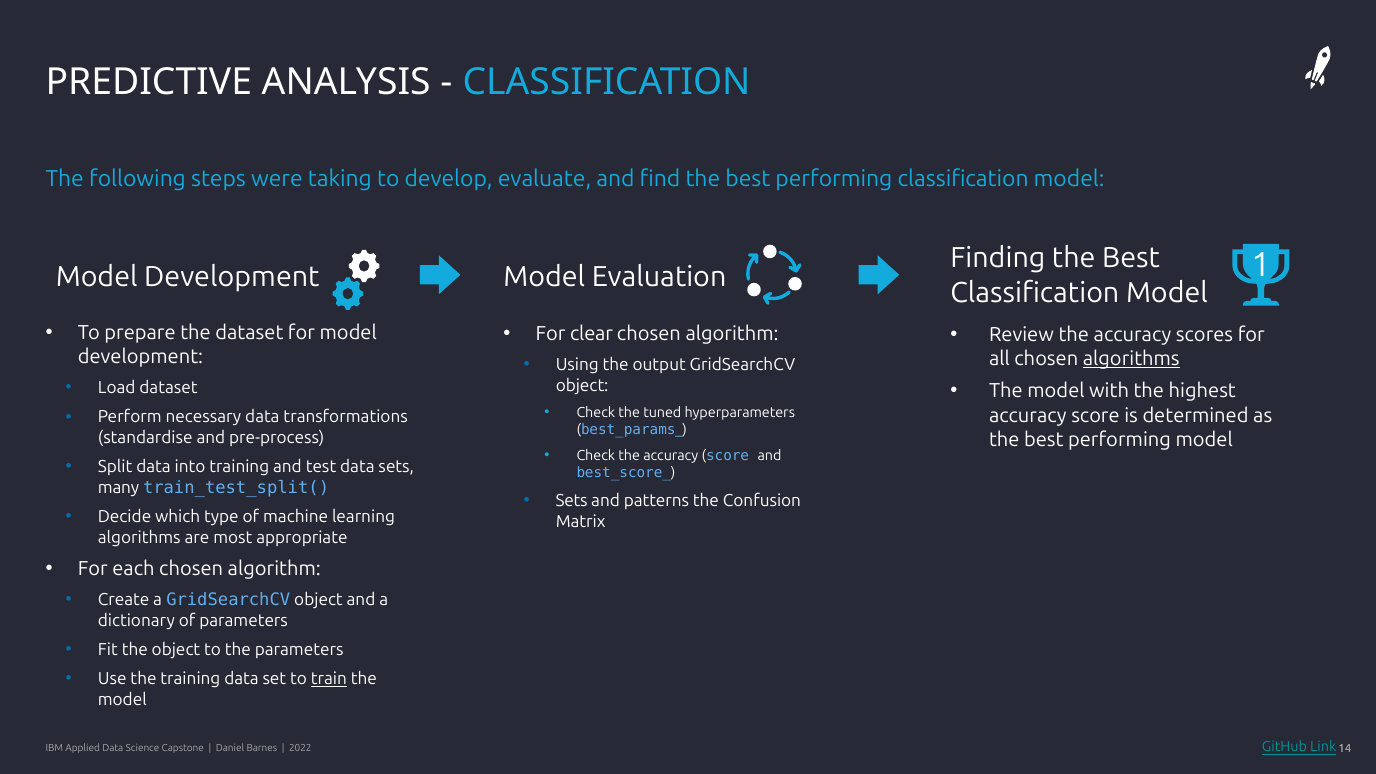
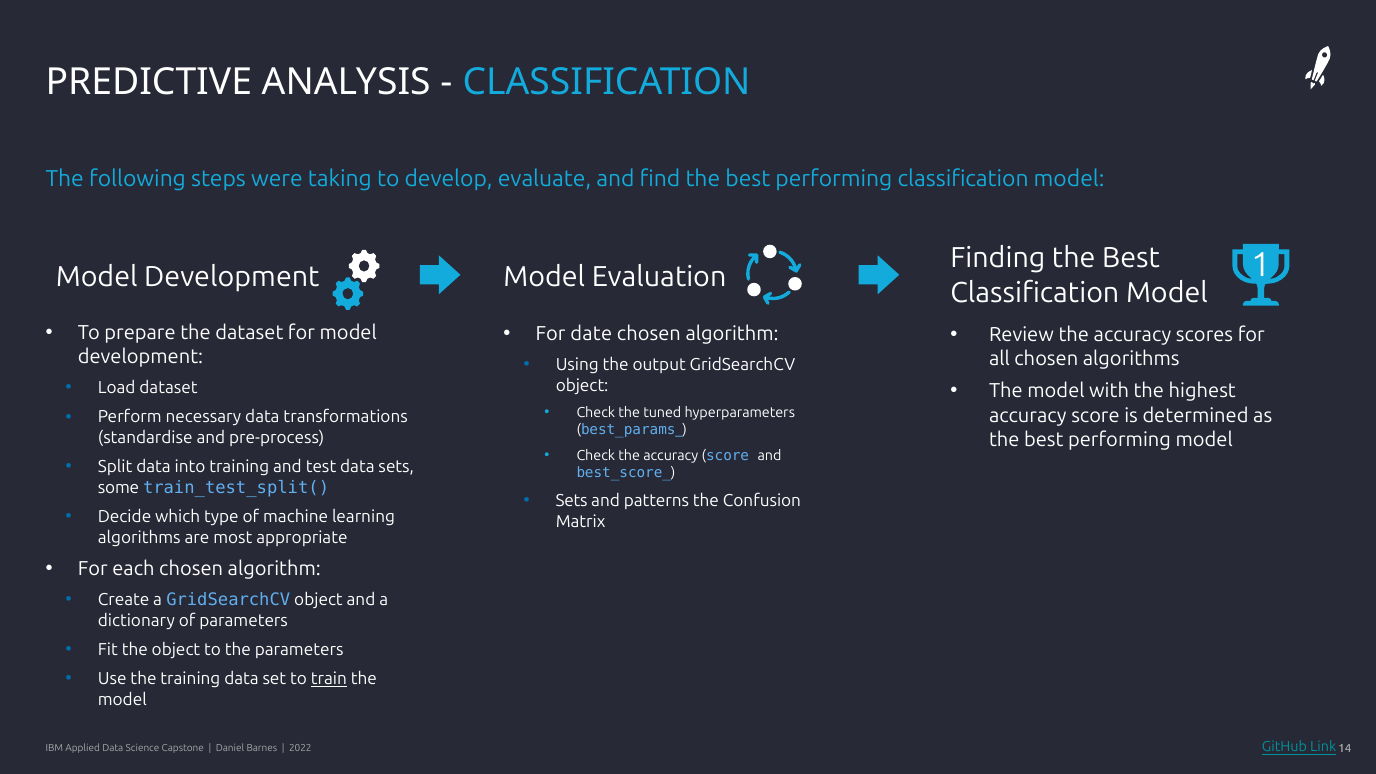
clear: clear -> date
algorithms at (1131, 359) underline: present -> none
many: many -> some
